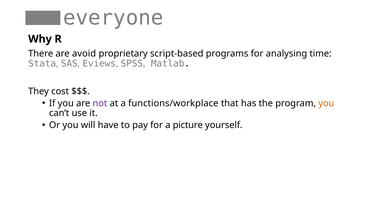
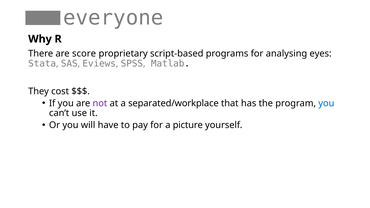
avoid: avoid -> score
time: time -> eyes
functions/workplace: functions/workplace -> separated/workplace
you at (326, 103) colour: orange -> blue
